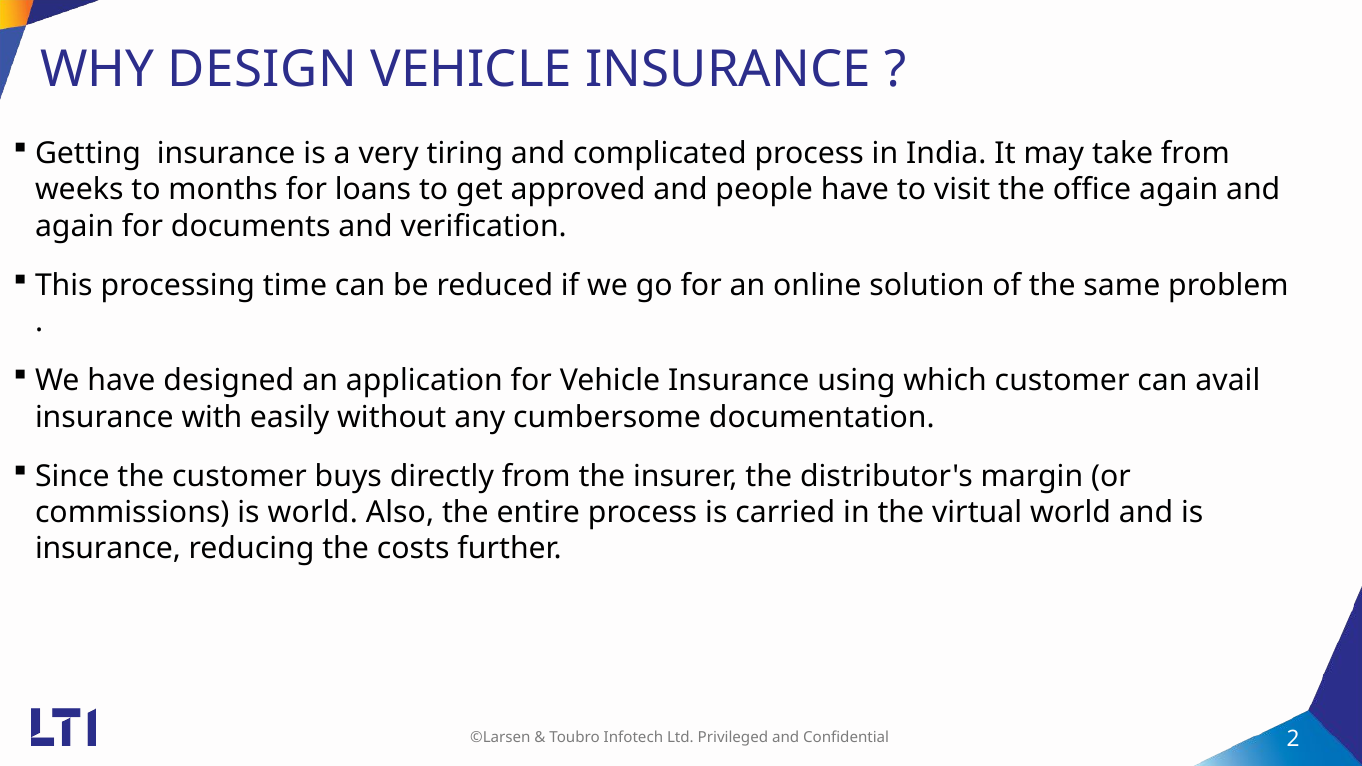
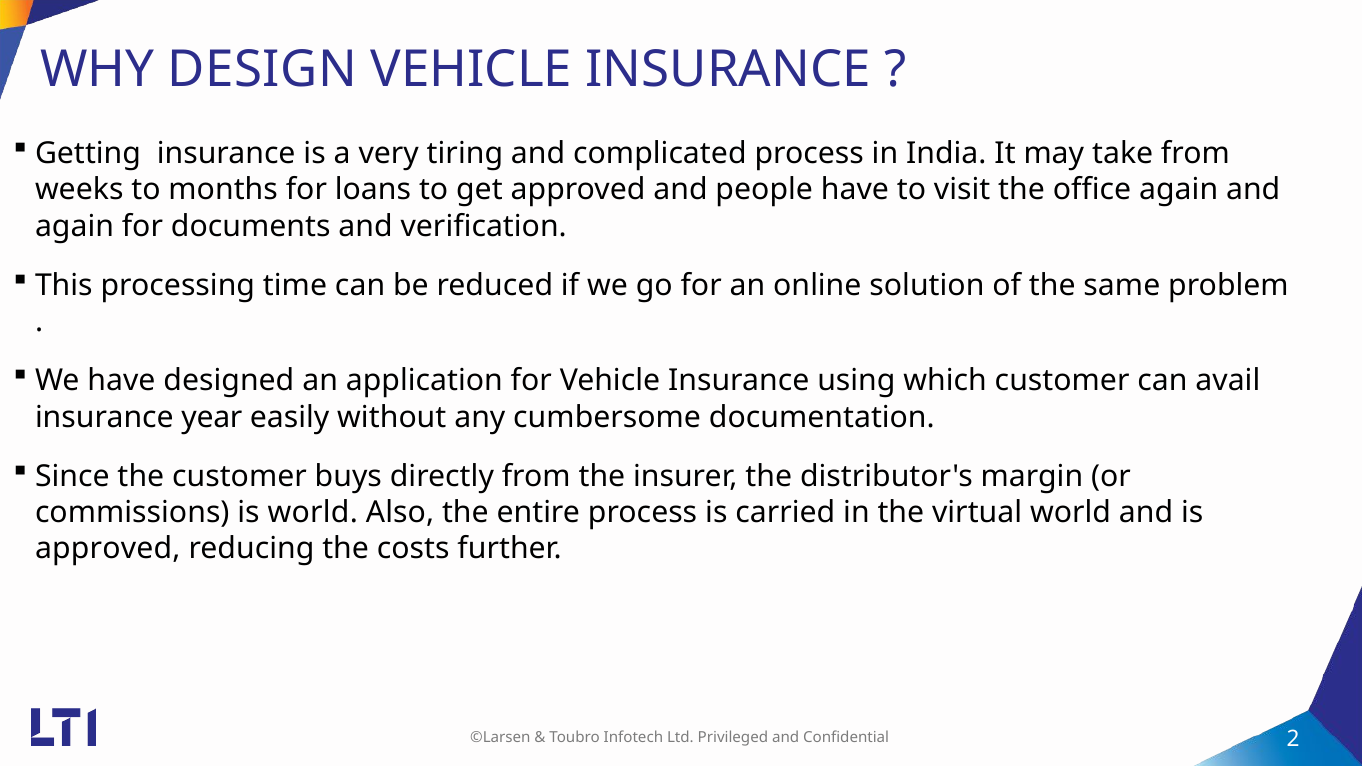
with: with -> year
insurance at (108, 549): insurance -> approved
